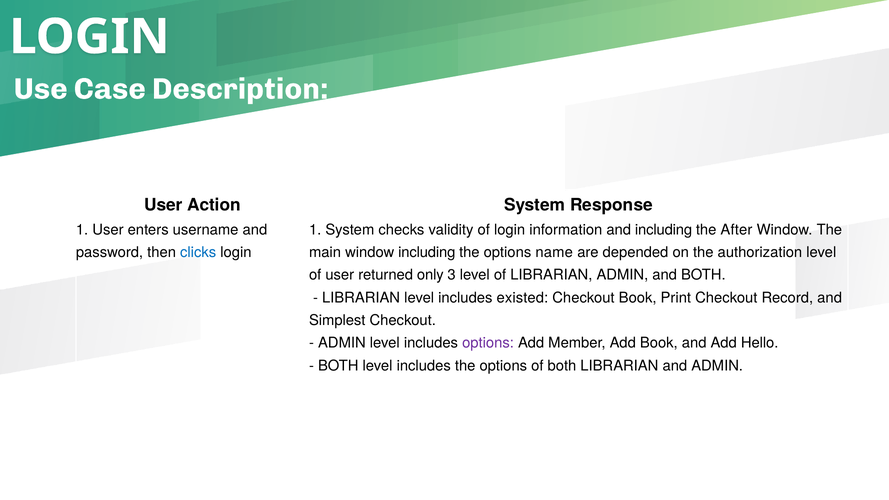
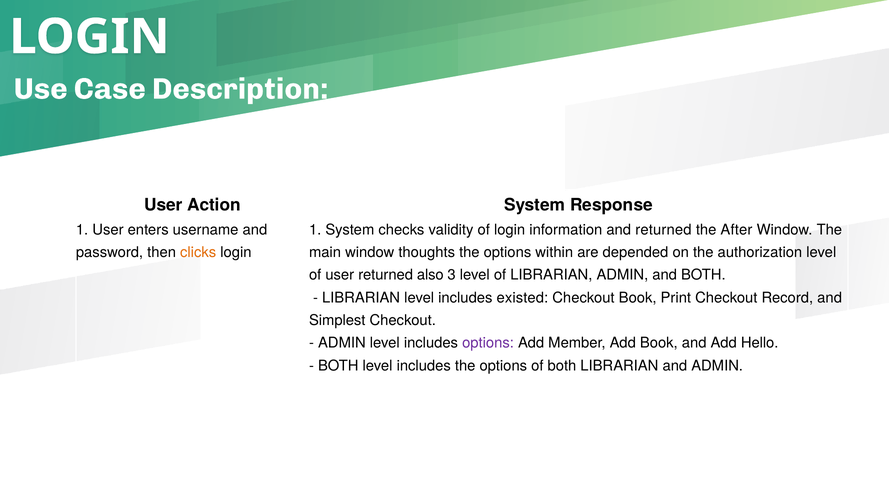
and including: including -> returned
clicks colour: blue -> orange
window including: including -> thoughts
name: name -> within
only: only -> also
